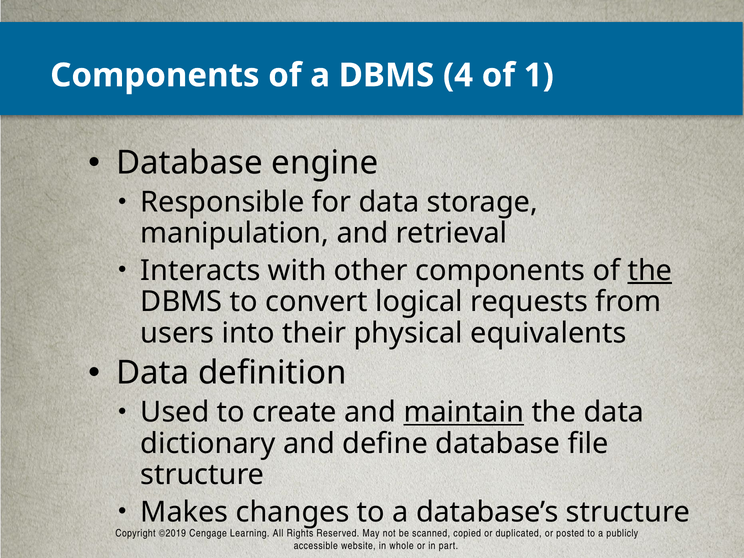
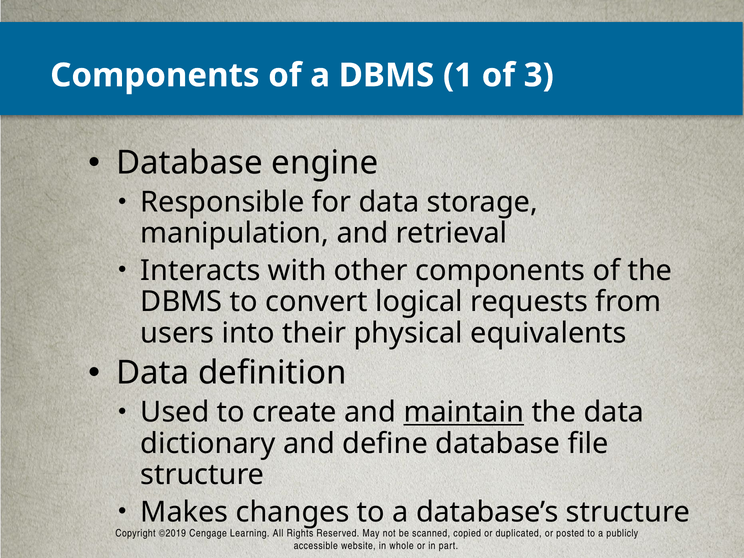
4: 4 -> 1
1: 1 -> 3
the at (650, 270) underline: present -> none
